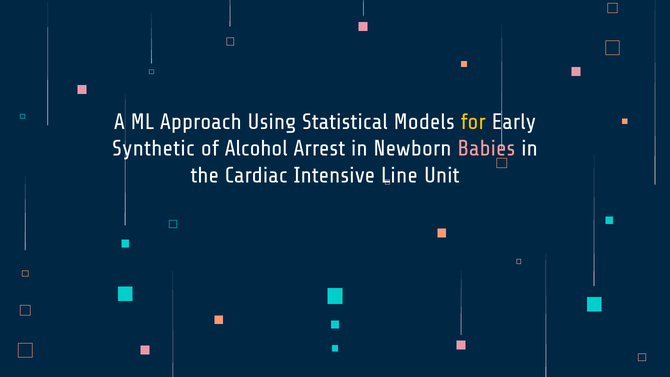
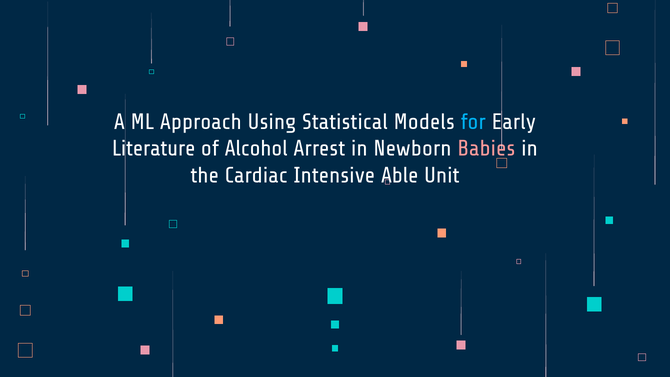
for colour: yellow -> light blue
Synthetic: Synthetic -> Literature
Line: Line -> Able
